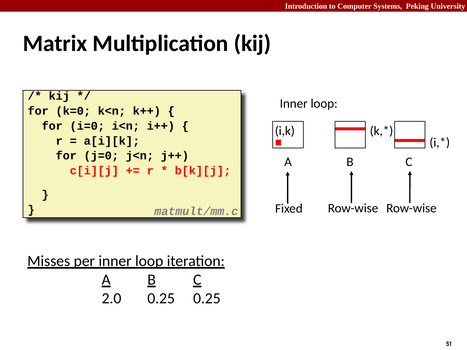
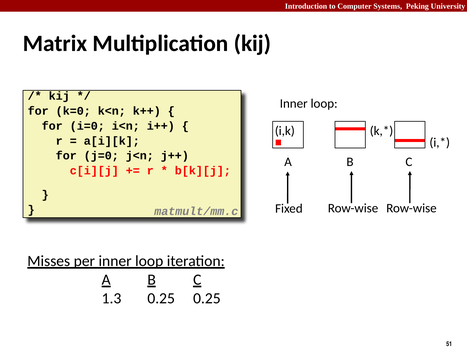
2.0: 2.0 -> 1.3
